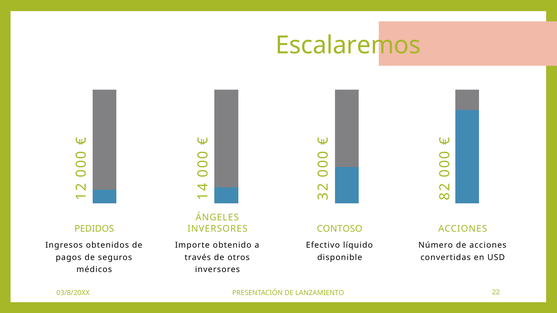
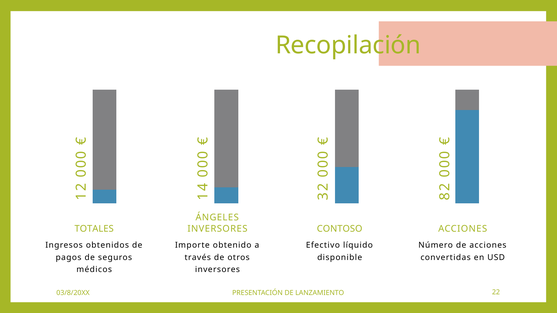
Escalaremos: Escalaremos -> Recopilación
PEDIDOS: PEDIDOS -> TOTALES
